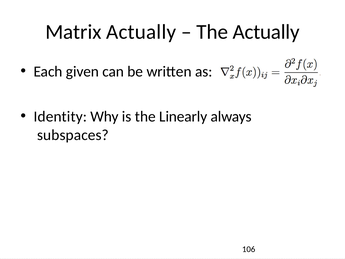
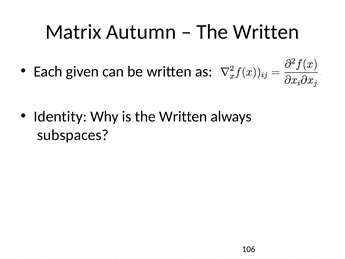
Matrix Actually: Actually -> Autumn
Actually at (266, 32): Actually -> Written
is the Linearly: Linearly -> Written
